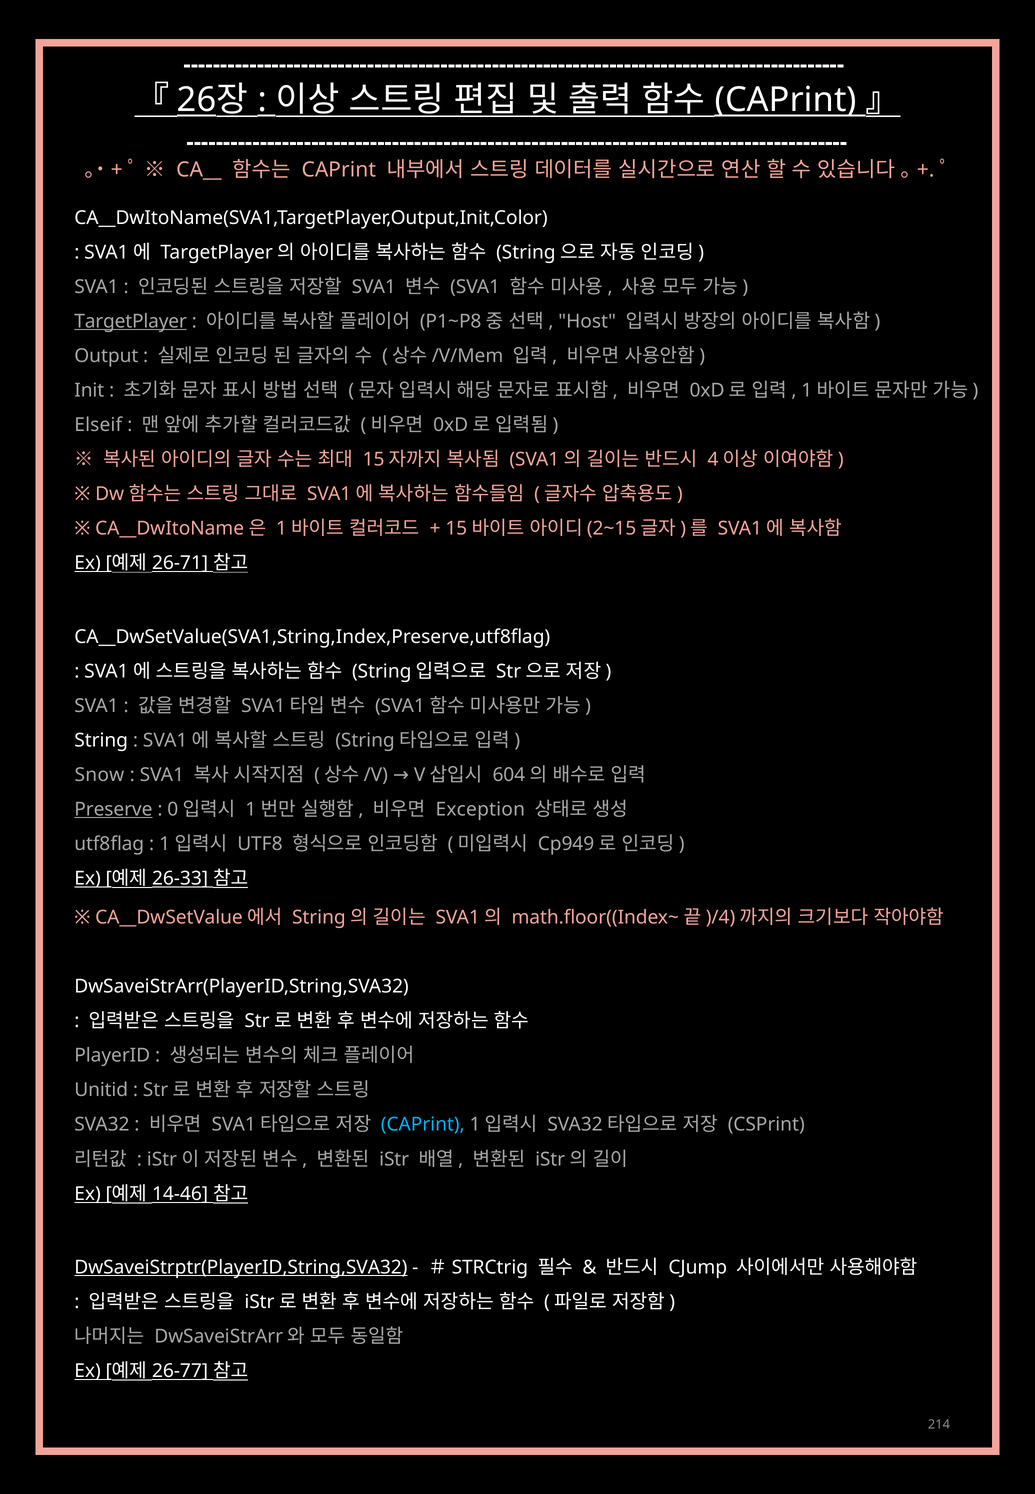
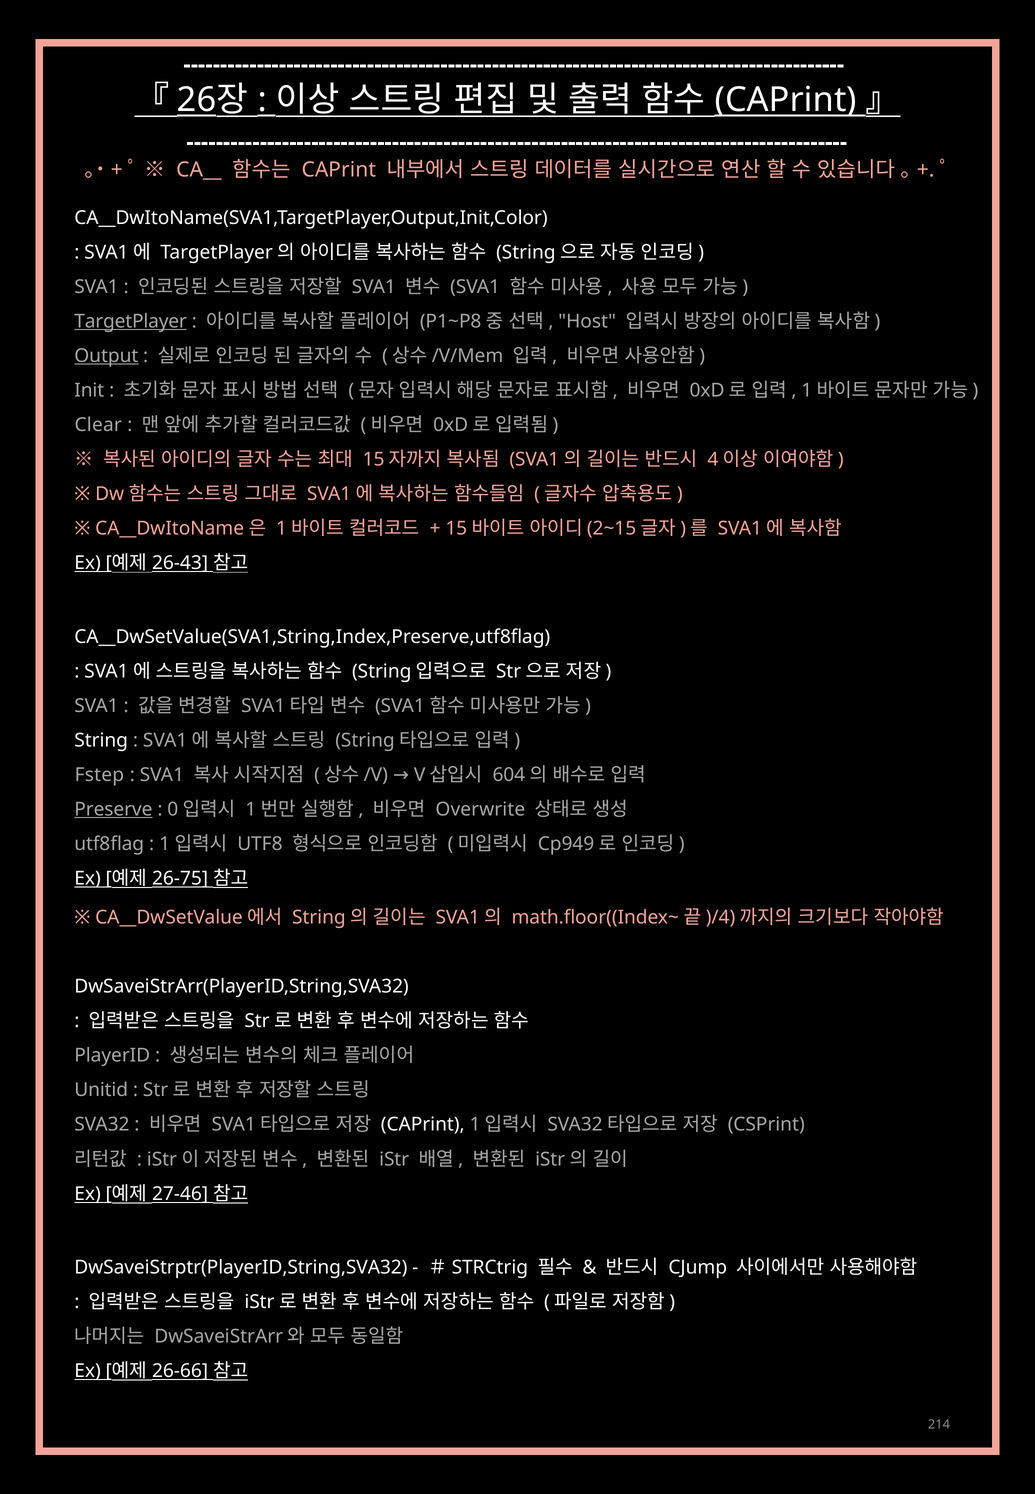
Output underline: none -> present
Elseif: Elseif -> Clear
26-71: 26-71 -> 26-43
Snow: Snow -> Fstep
Exception: Exception -> Overwrite
26-33: 26-33 -> 26-75
CAPrint at (423, 1125) colour: light blue -> white
14-46: 14-46 -> 27-46
DwSaveiStrptr(PlayerID,String,SVA32 underline: present -> none
26-77: 26-77 -> 26-66
